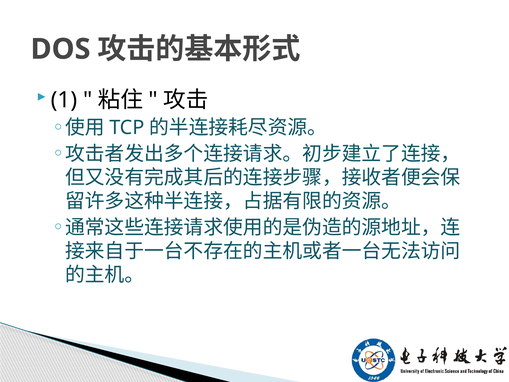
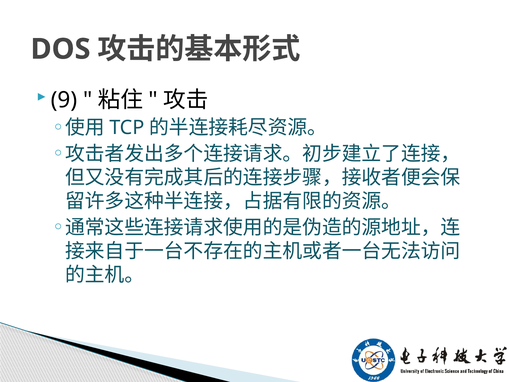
1: 1 -> 9
